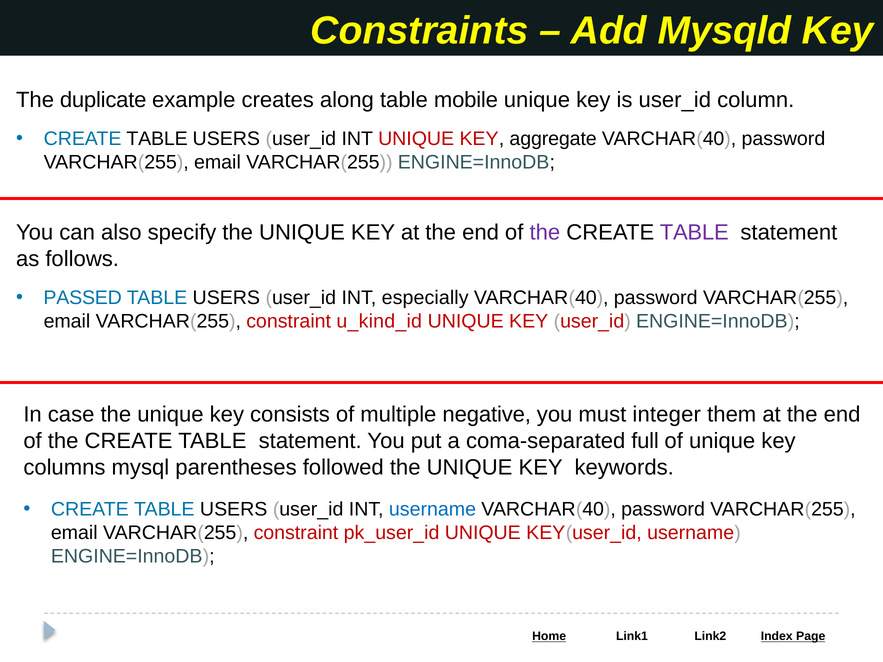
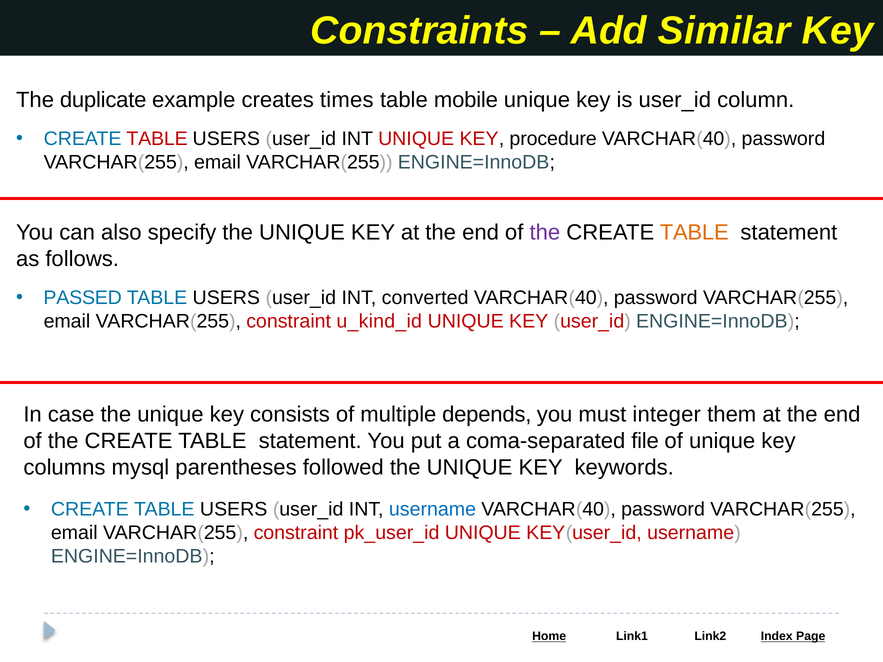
Mysqld: Mysqld -> Similar
along: along -> times
TABLE at (157, 139) colour: black -> red
aggregate: aggregate -> procedure
TABLE at (694, 232) colour: purple -> orange
especially: especially -> converted
negative: negative -> depends
full: full -> file
